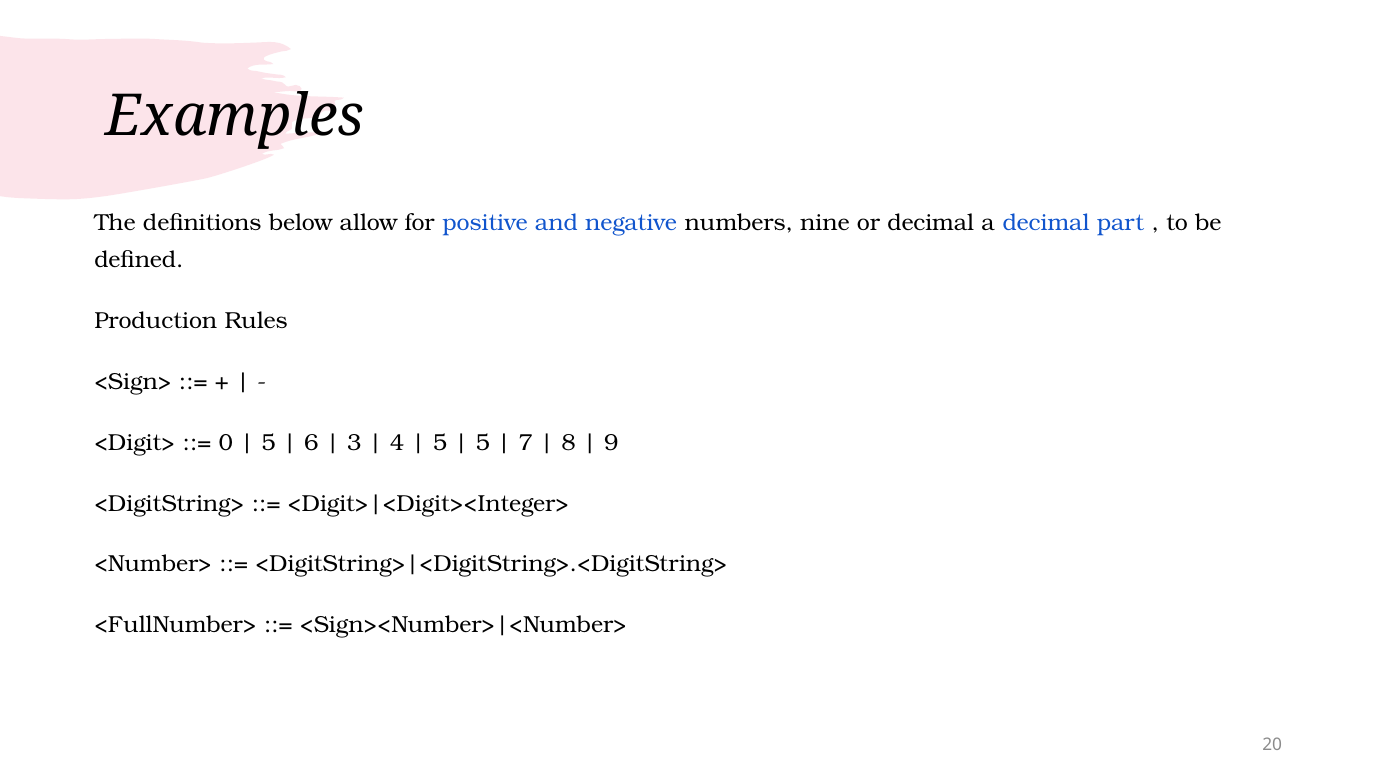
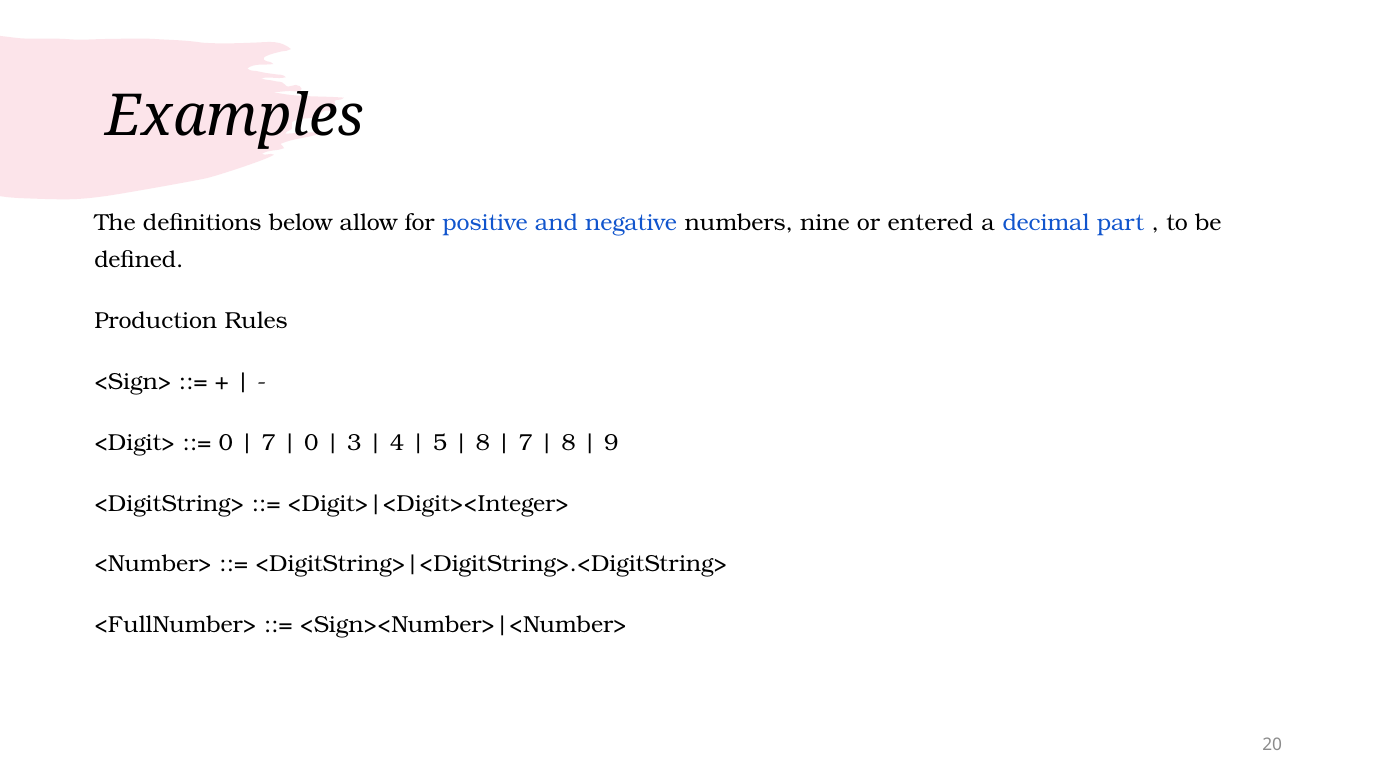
or decimal: decimal -> entered
5 at (268, 443): 5 -> 7
6 at (311, 443): 6 -> 0
5 at (483, 443): 5 -> 8
